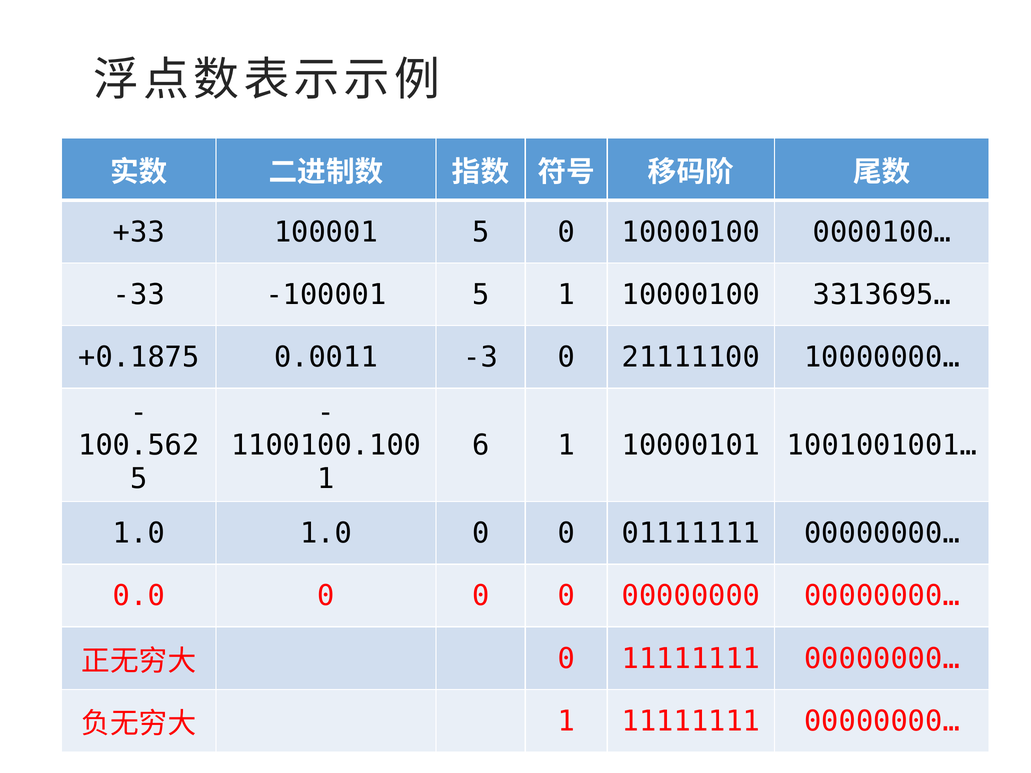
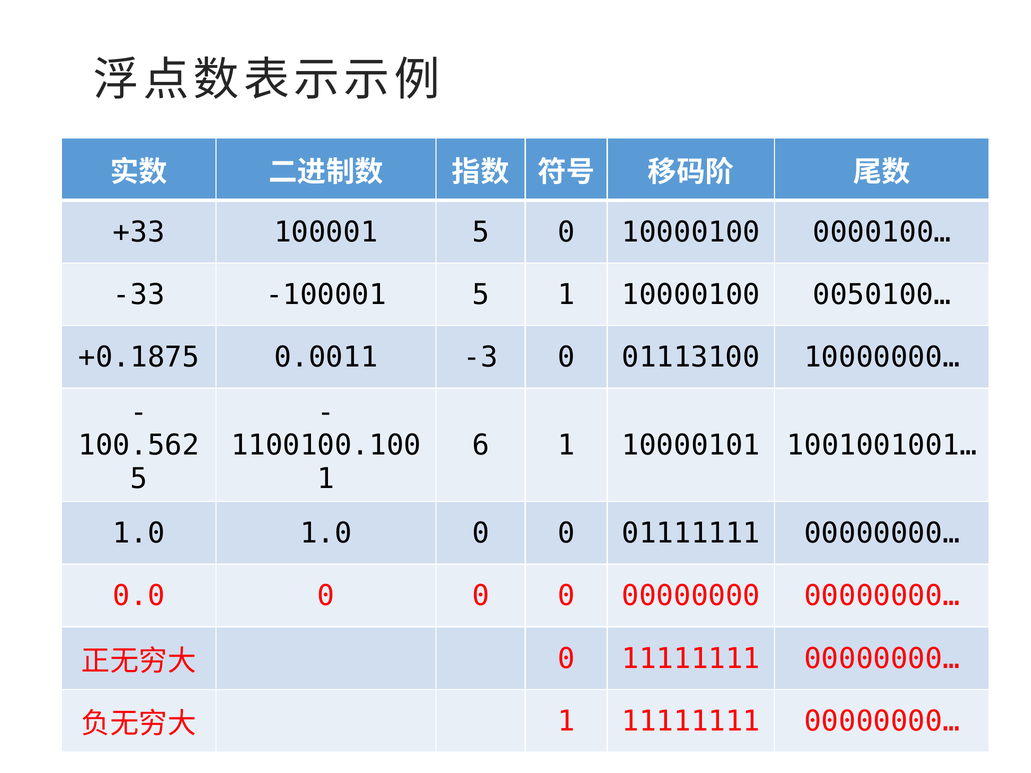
3313695…: 3313695… -> 0050100…
21111100: 21111100 -> 01113100
